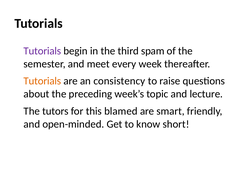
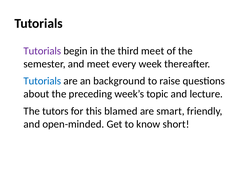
third spam: spam -> meet
Tutorials at (42, 81) colour: orange -> blue
consistency: consistency -> background
